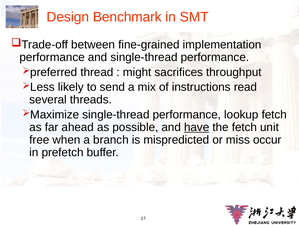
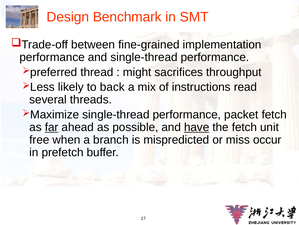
send: send -> back
lookup: lookup -> packet
far underline: none -> present
